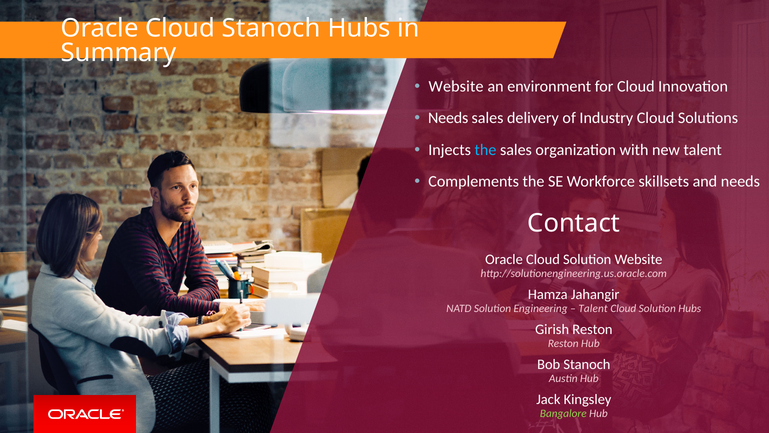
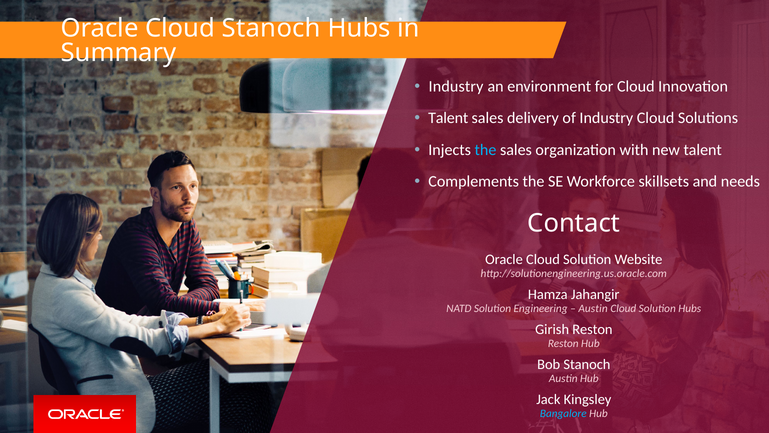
Website at (456, 86): Website -> Industry
Needs at (448, 118): Needs -> Talent
Talent at (593, 308): Talent -> Austin
Bangalore colour: light green -> light blue
